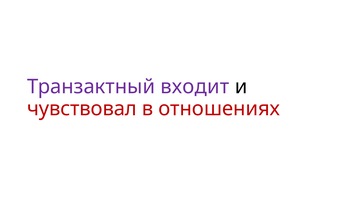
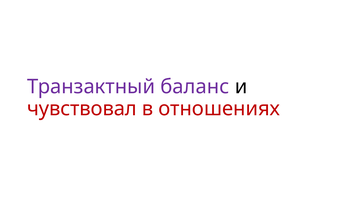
входит: входит -> баланс
